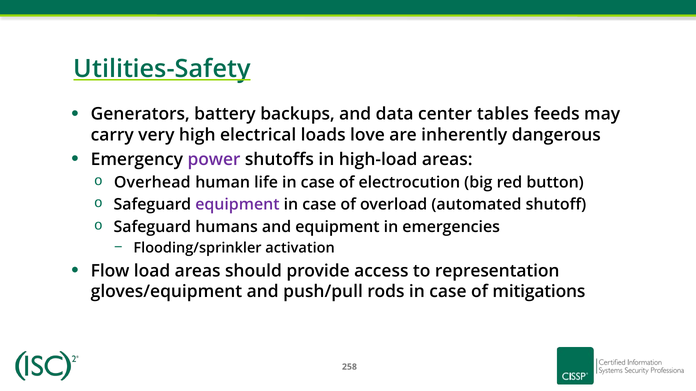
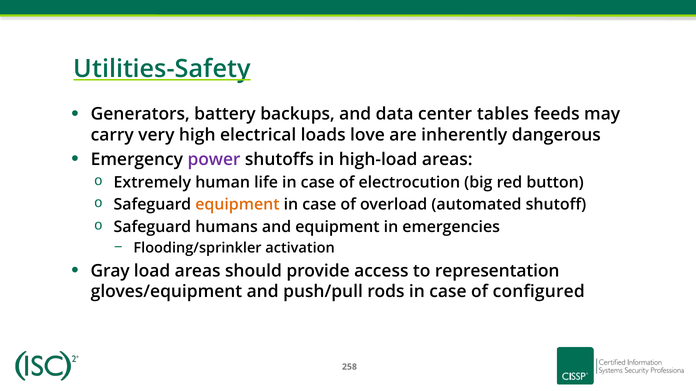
Overhead: Overhead -> Extremely
equipment at (237, 205) colour: purple -> orange
Flow: Flow -> Gray
mitigations: mitigations -> configured
